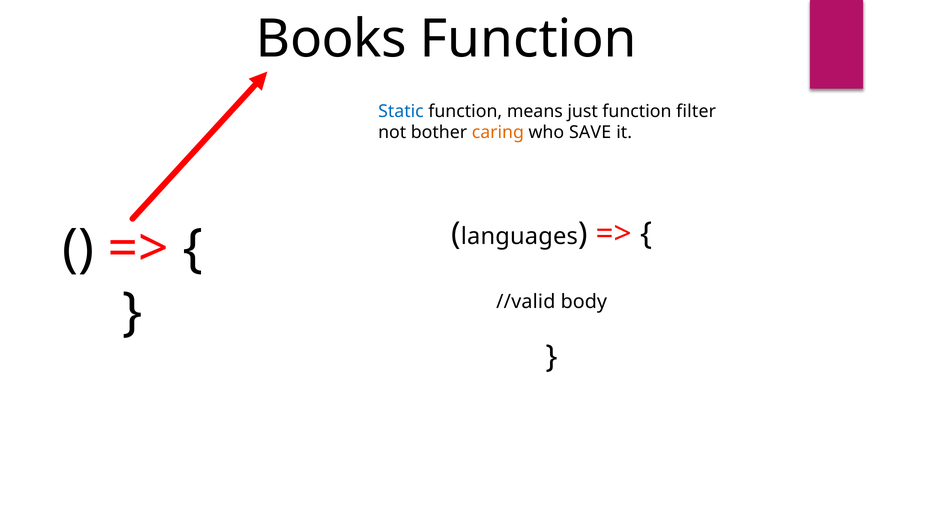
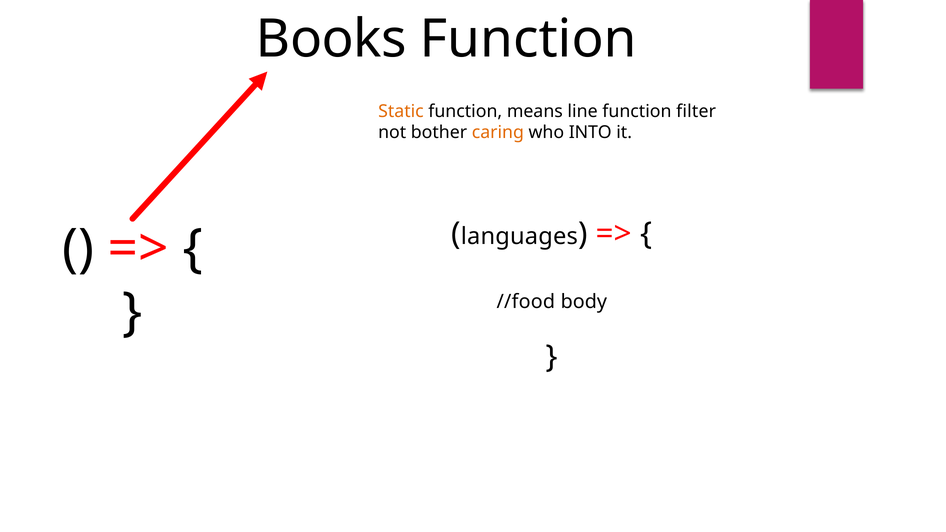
Static colour: blue -> orange
just: just -> line
SAVE: SAVE -> INTO
//valid: //valid -> //food
